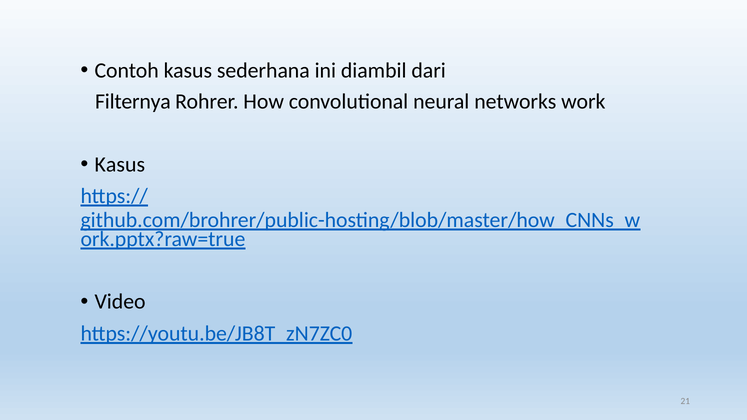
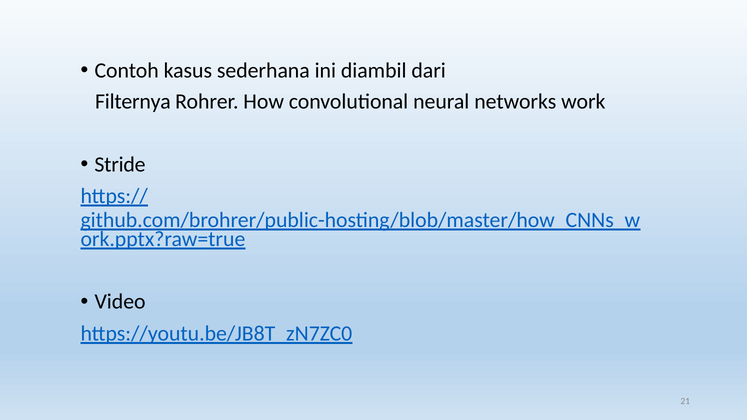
Kasus at (120, 164): Kasus -> Stride
